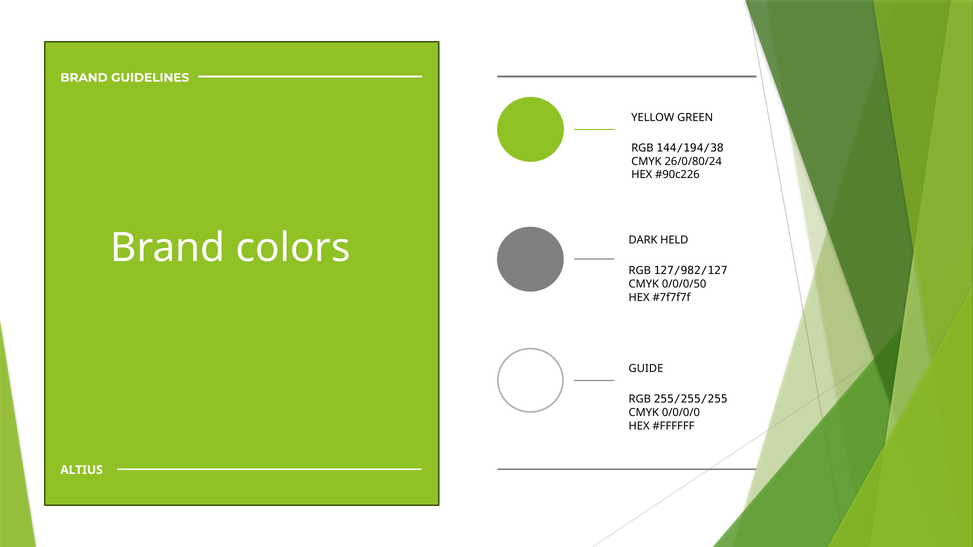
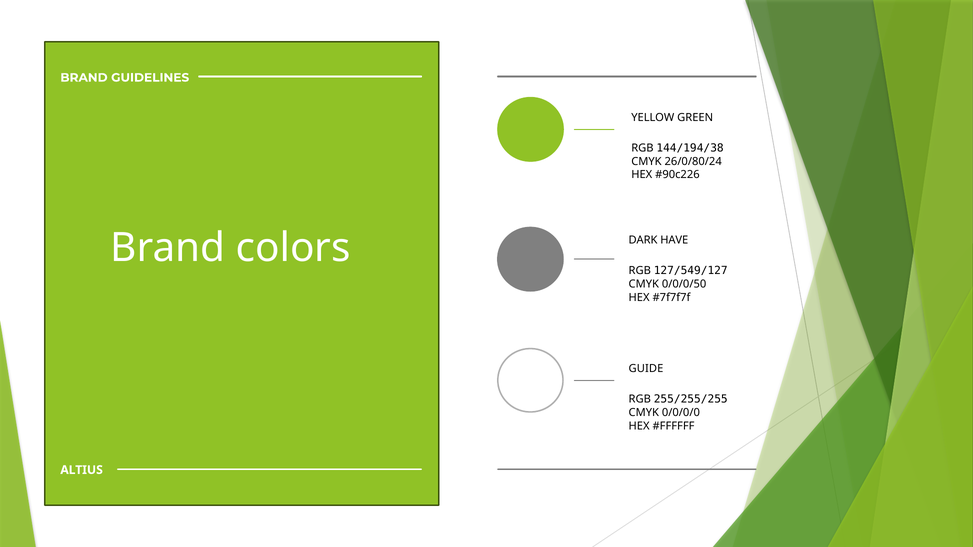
HELD: HELD -> HAVE
127/982/127: 127/982/127 -> 127/549/127
